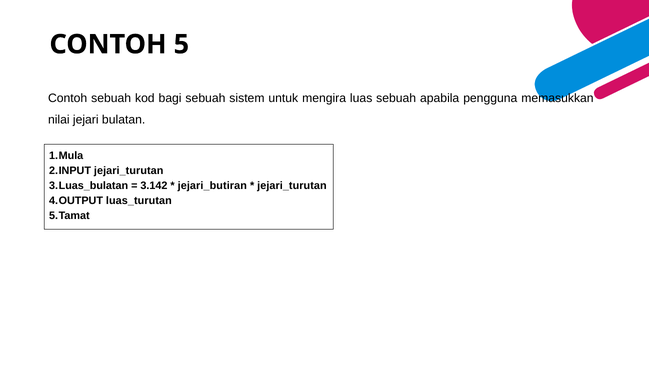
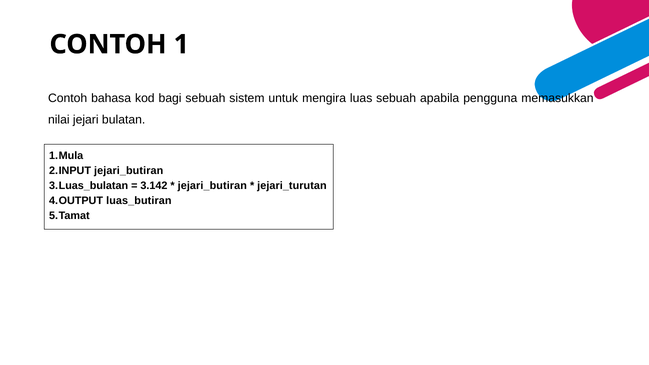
5: 5 -> 1
Contoh sebuah: sebuah -> bahasa
jejari_turutan at (129, 171): jejari_turutan -> jejari_butiran
luas_turutan: luas_turutan -> luas_butiran
